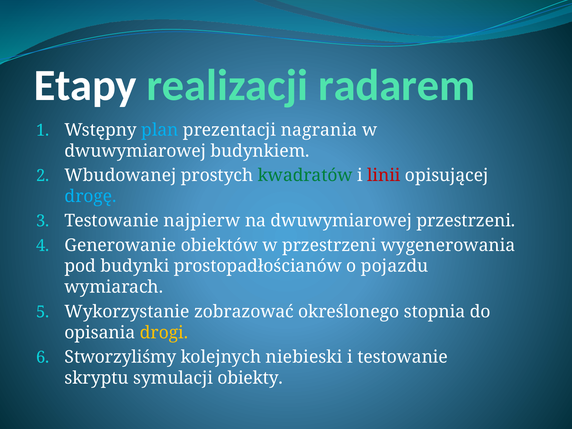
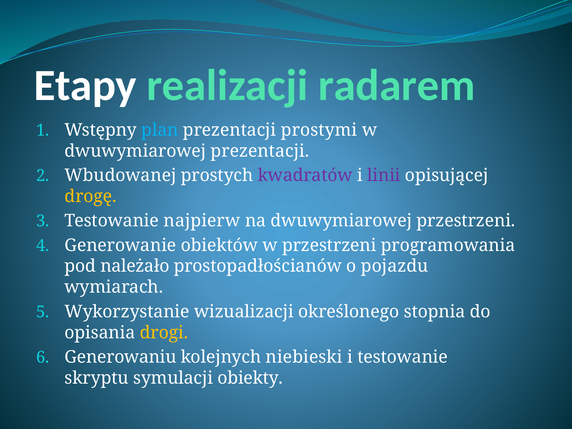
nagrania: nagrania -> prostymi
dwuwymiarowej budynkiem: budynkiem -> prezentacji
kwadratów colour: green -> purple
linii colour: red -> purple
drogę colour: light blue -> yellow
wygenerowania: wygenerowania -> programowania
budynki: budynki -> należało
zobrazować: zobrazować -> wizualizacji
Stworzyliśmy: Stworzyliśmy -> Generowaniu
